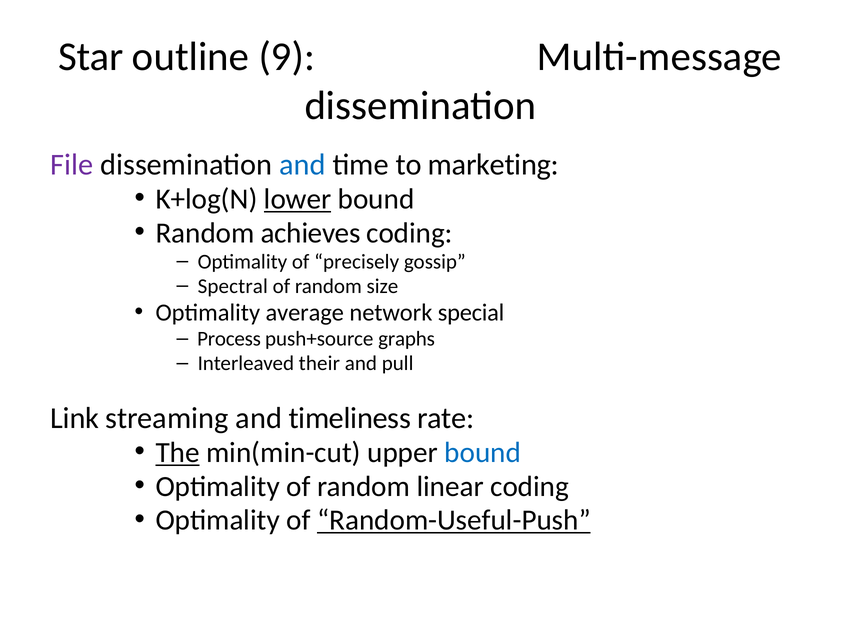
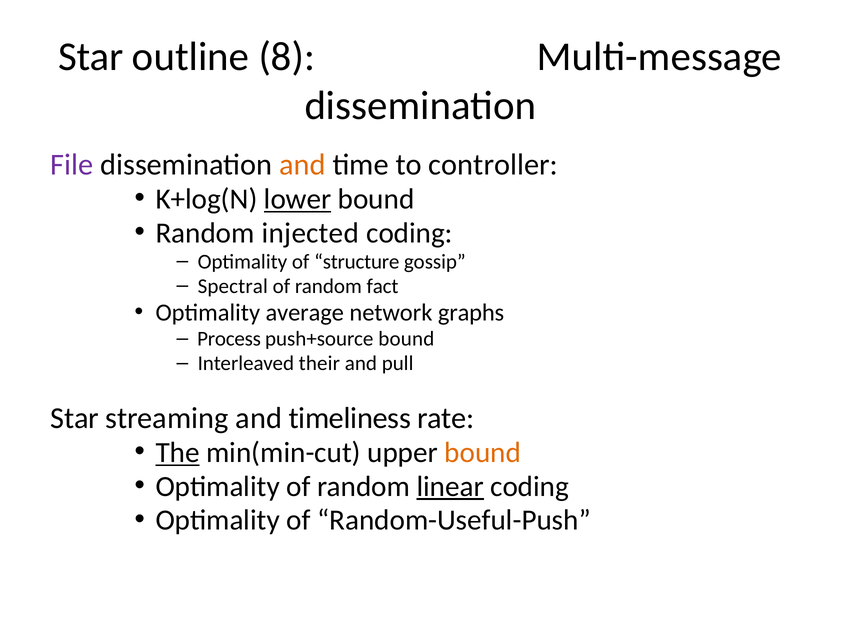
9: 9 -> 8
and at (302, 165) colour: blue -> orange
marketing: marketing -> controller
achieves: achieves -> injected
precisely: precisely -> structure
size: size -> fact
special: special -> graphs
push+source graphs: graphs -> bound
Link at (75, 418): Link -> Star
bound at (483, 452) colour: blue -> orange
linear underline: none -> present
Random-Useful-Push underline: present -> none
